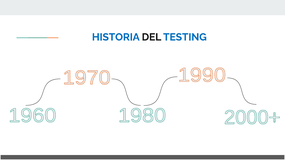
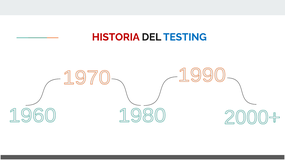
HISTORIA colour: blue -> red
